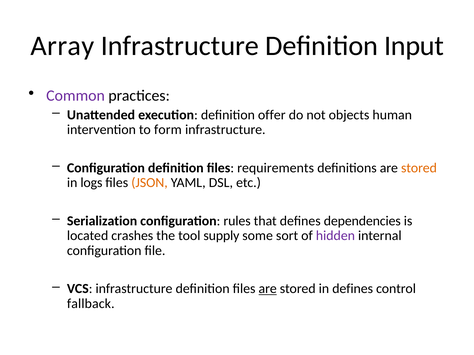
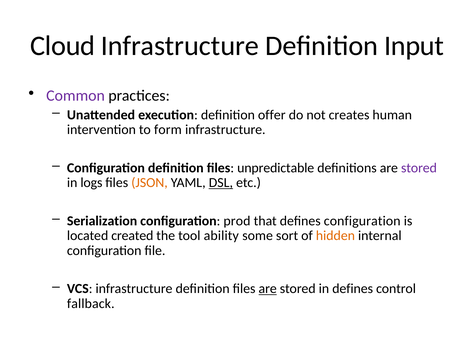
Array: Array -> Cloud
objects: objects -> creates
requirements: requirements -> unpredictable
stored at (419, 168) colour: orange -> purple
DSL underline: none -> present
rules: rules -> prod
defines dependencies: dependencies -> configuration
crashes: crashes -> created
supply: supply -> ability
hidden colour: purple -> orange
